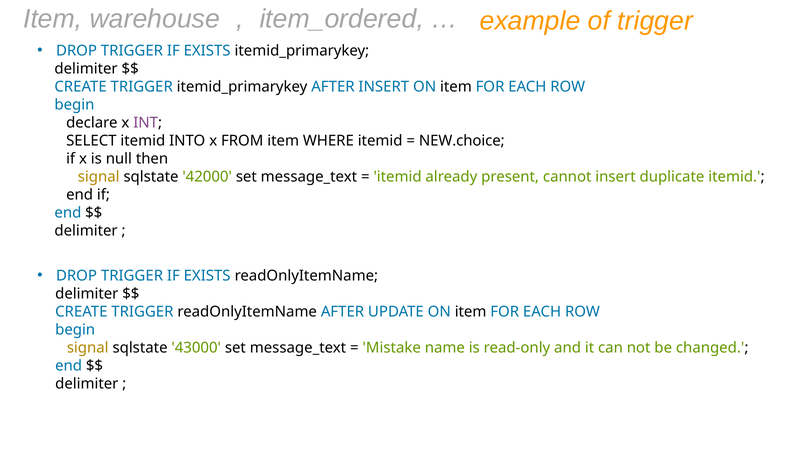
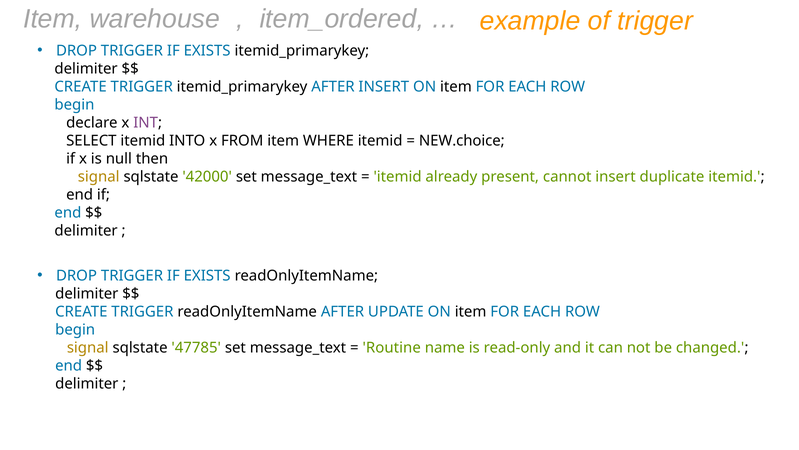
43000: 43000 -> 47785
Mistake: Mistake -> Routine
